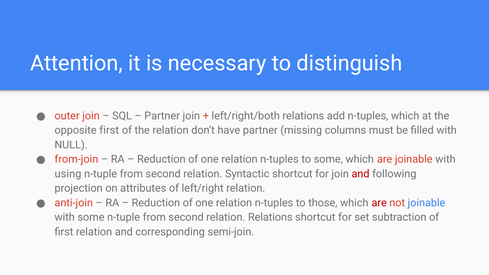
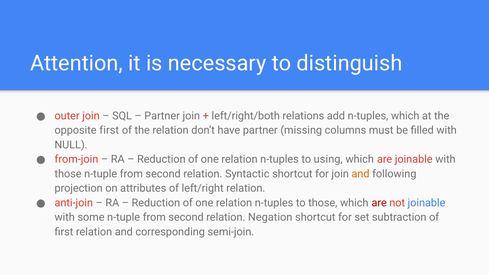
to some: some -> using
using at (68, 174): using -> those
and at (361, 174) colour: red -> orange
relation Relations: Relations -> Negation
